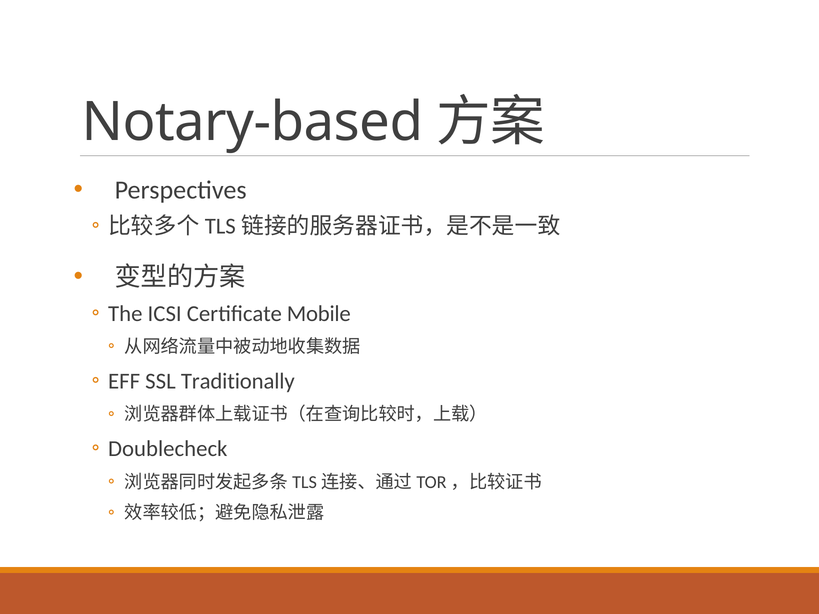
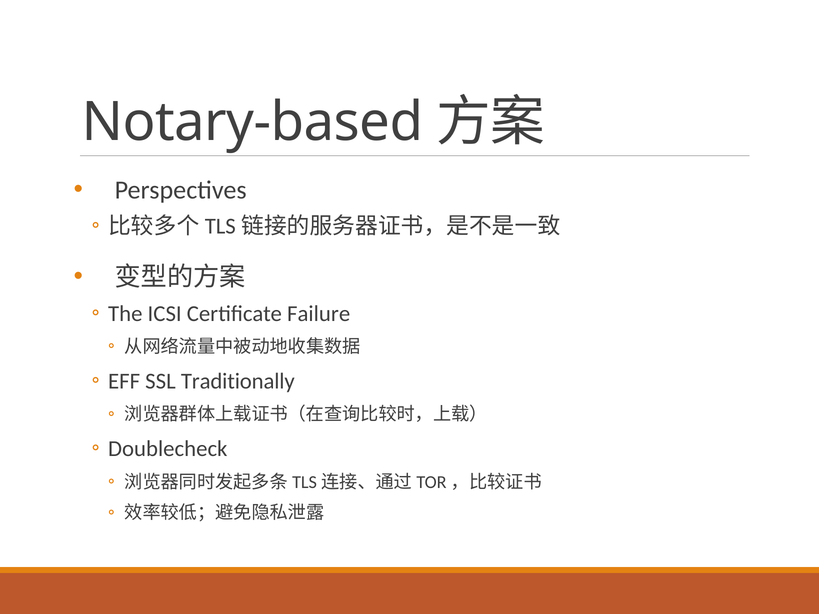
Mobile: Mobile -> Failure
